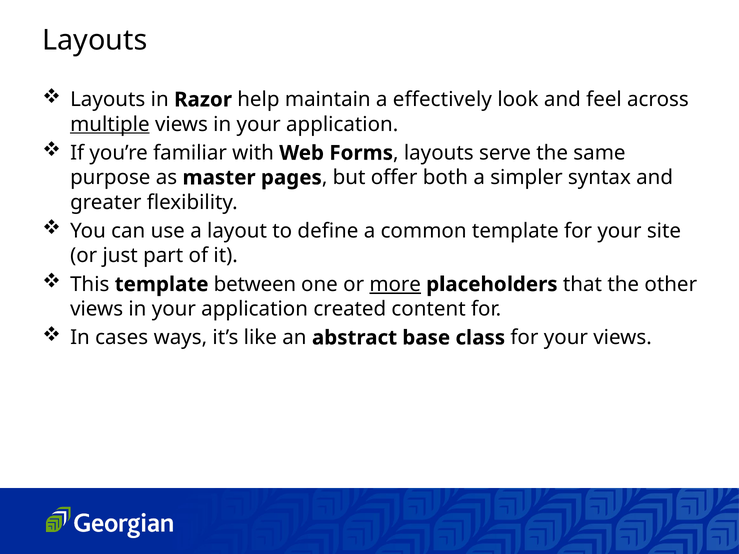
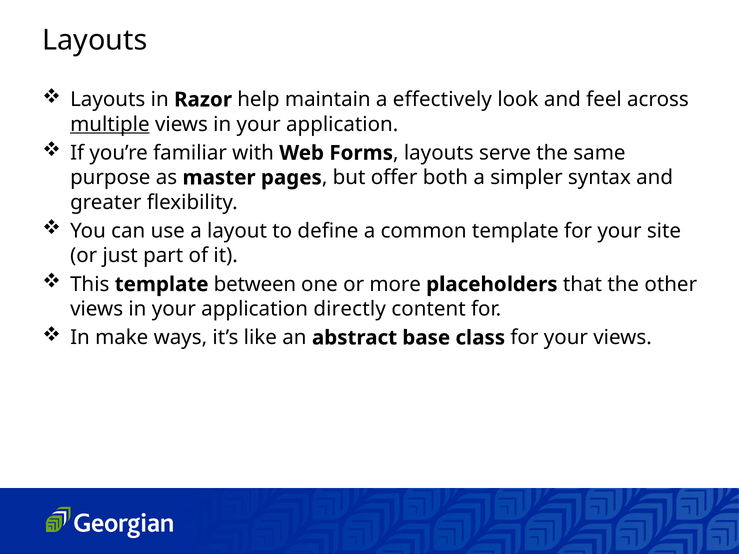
more underline: present -> none
created: created -> directly
cases: cases -> make
